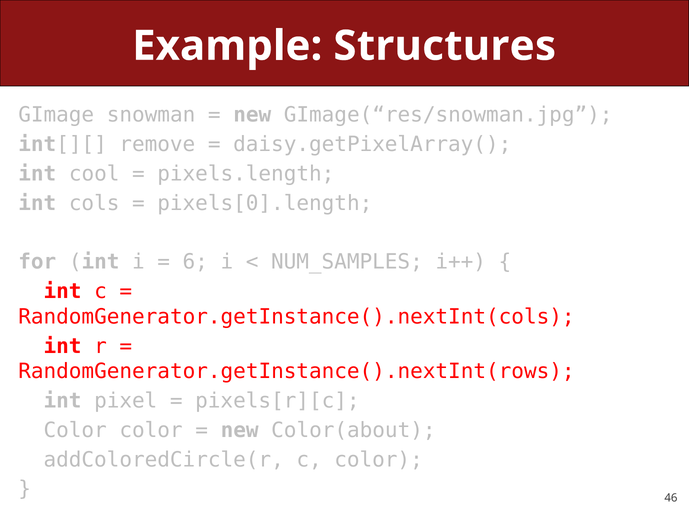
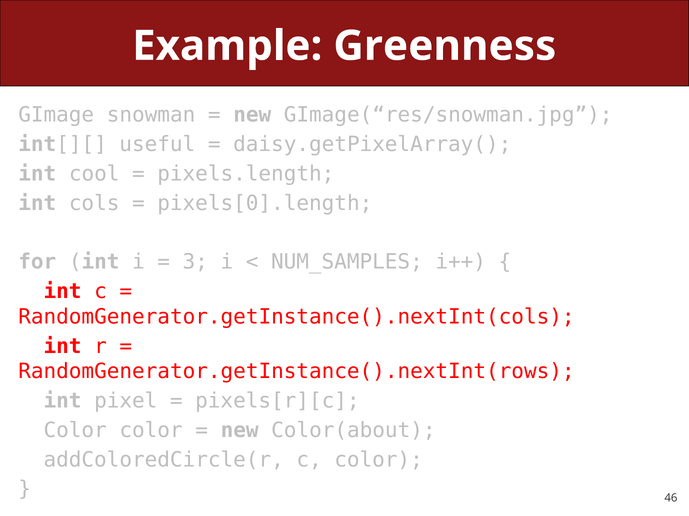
Structures: Structures -> Greenness
remove: remove -> useful
6: 6 -> 3
